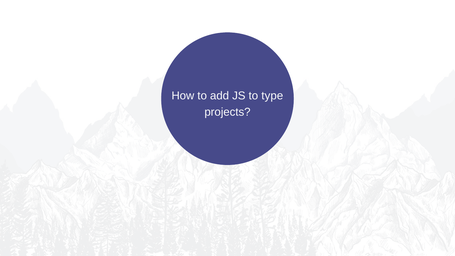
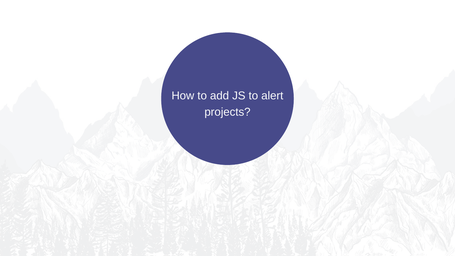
type: type -> alert
